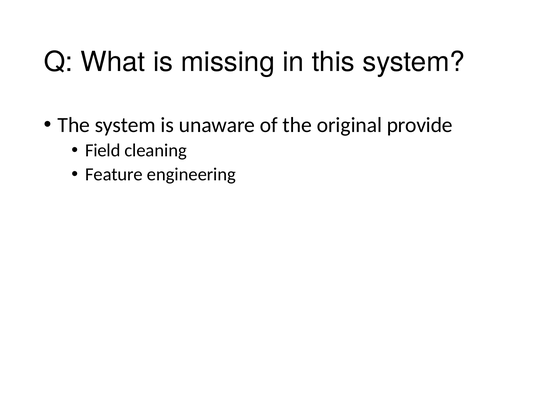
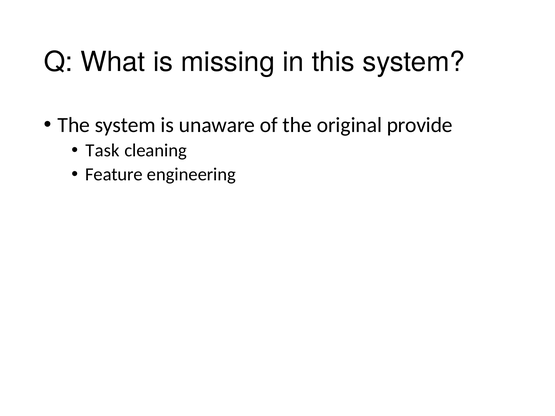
Field: Field -> Task
